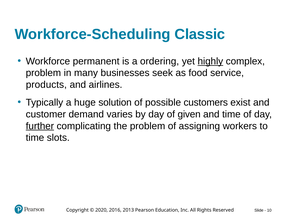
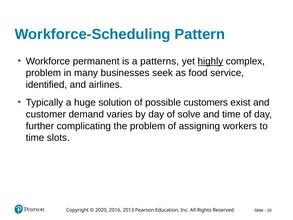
Classic: Classic -> Pattern
ordering: ordering -> patterns
products: products -> identified
given: given -> solve
further underline: present -> none
